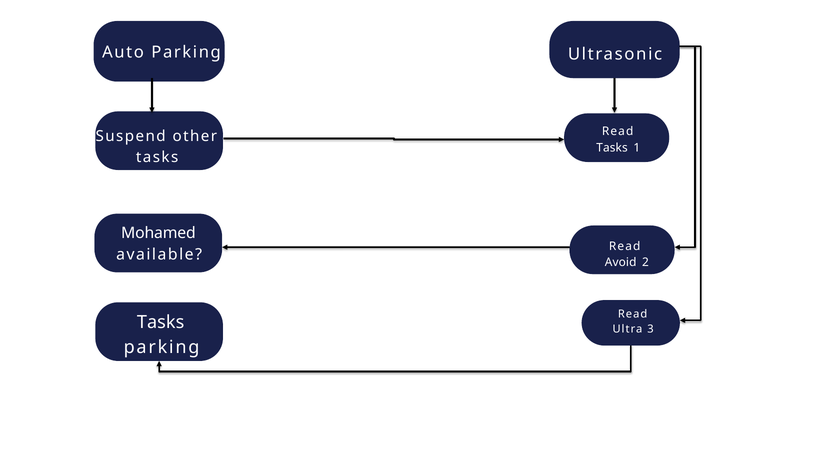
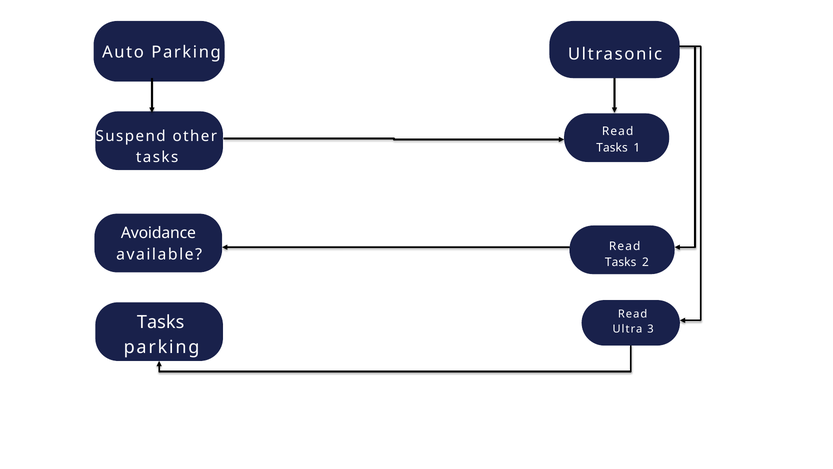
Mohamed: Mohamed -> Avoidance
Avoid at (621, 262): Avoid -> Tasks
